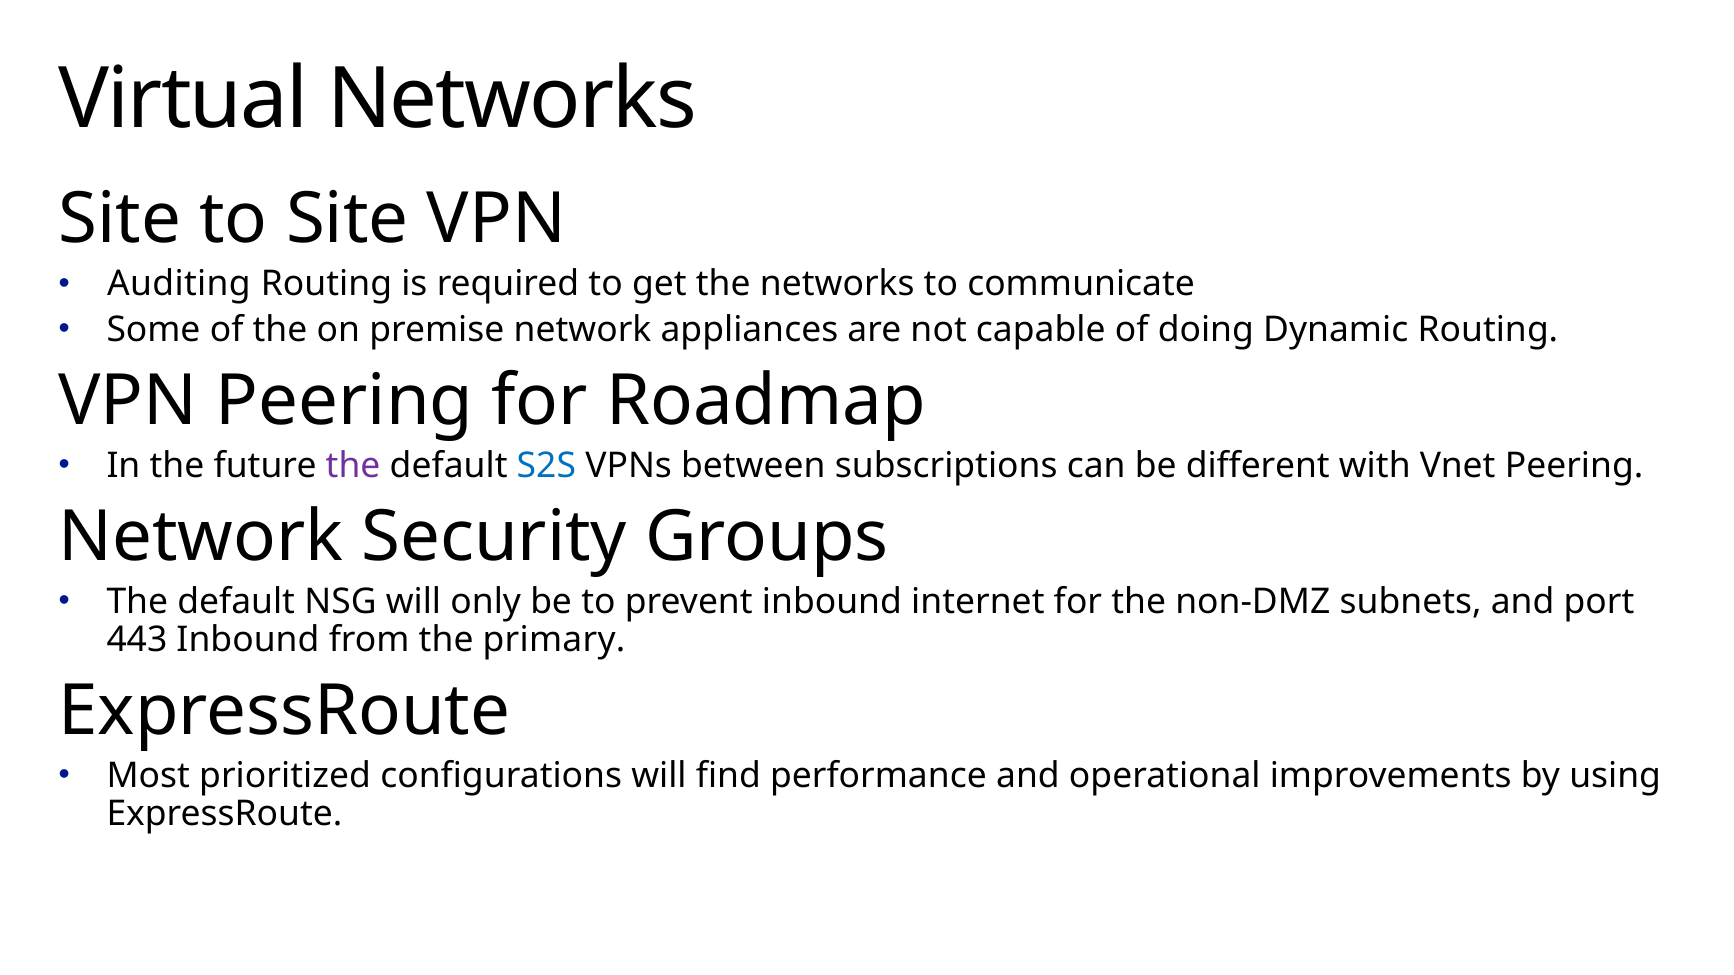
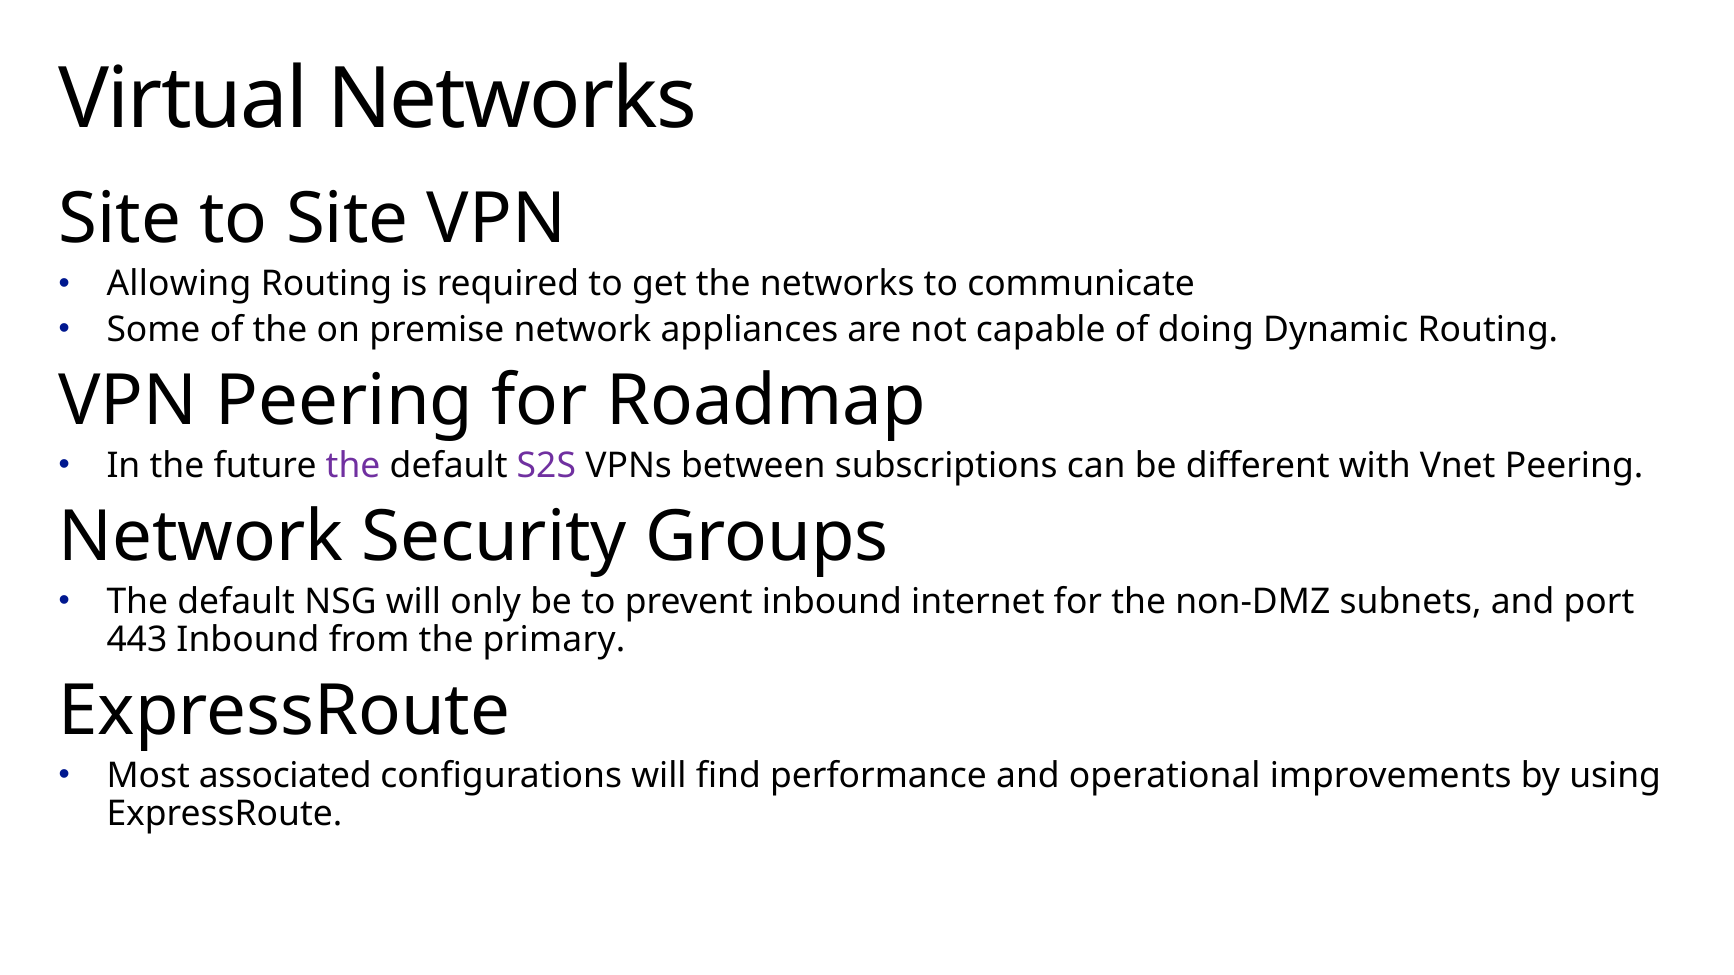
Auditing: Auditing -> Allowing
S2S colour: blue -> purple
prioritized: prioritized -> associated
